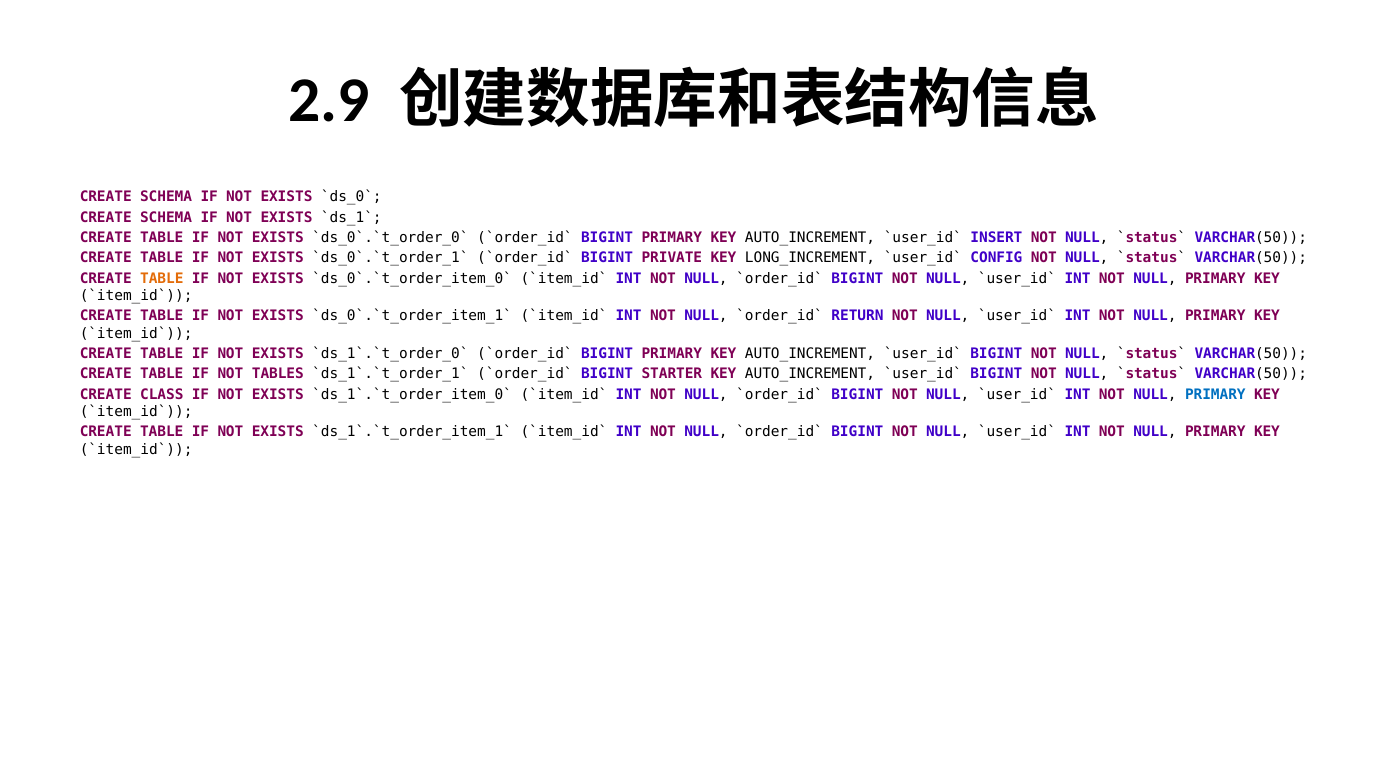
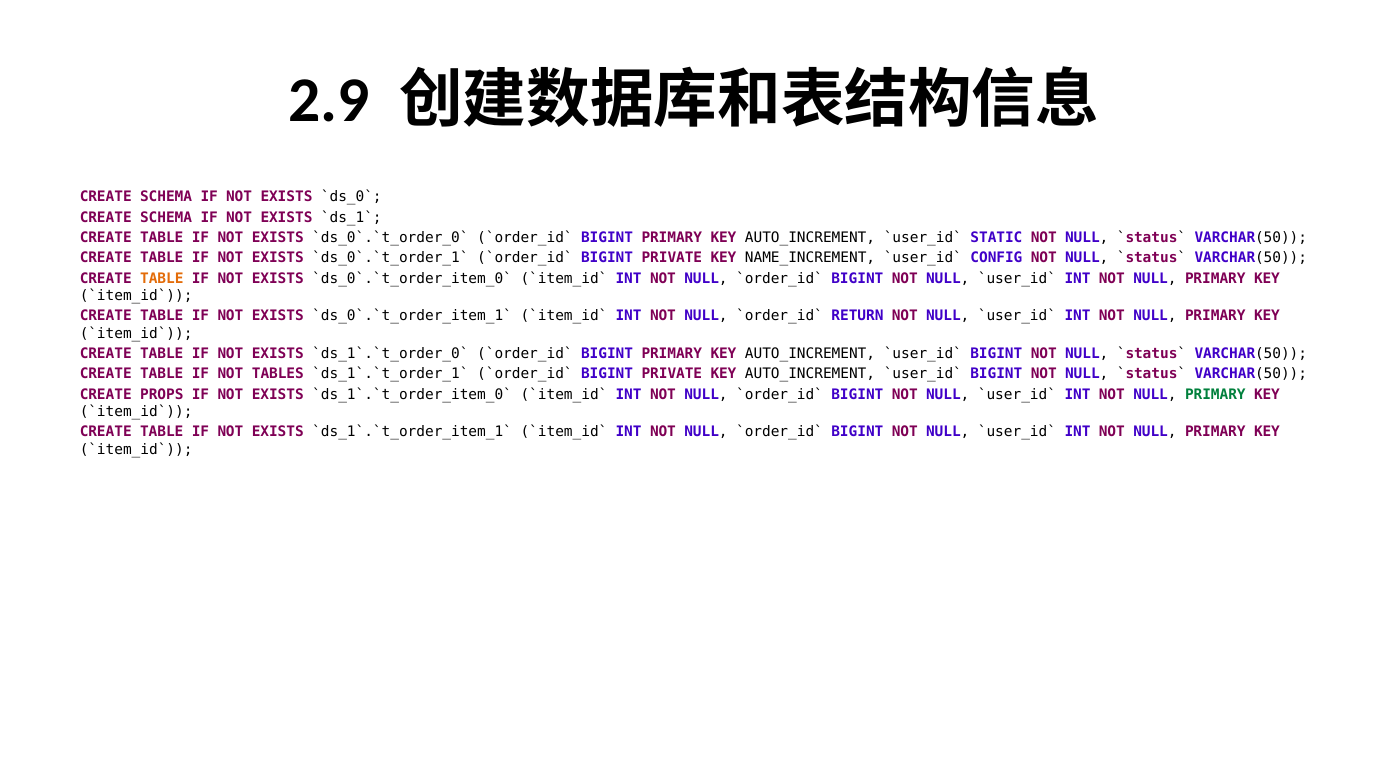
INSERT: INSERT -> STATIC
LONG_INCREMENT: LONG_INCREMENT -> NAME_INCREMENT
STARTER at (672, 374): STARTER -> PRIVATE
CLASS: CLASS -> PROPS
PRIMARY at (1215, 394) colour: blue -> green
